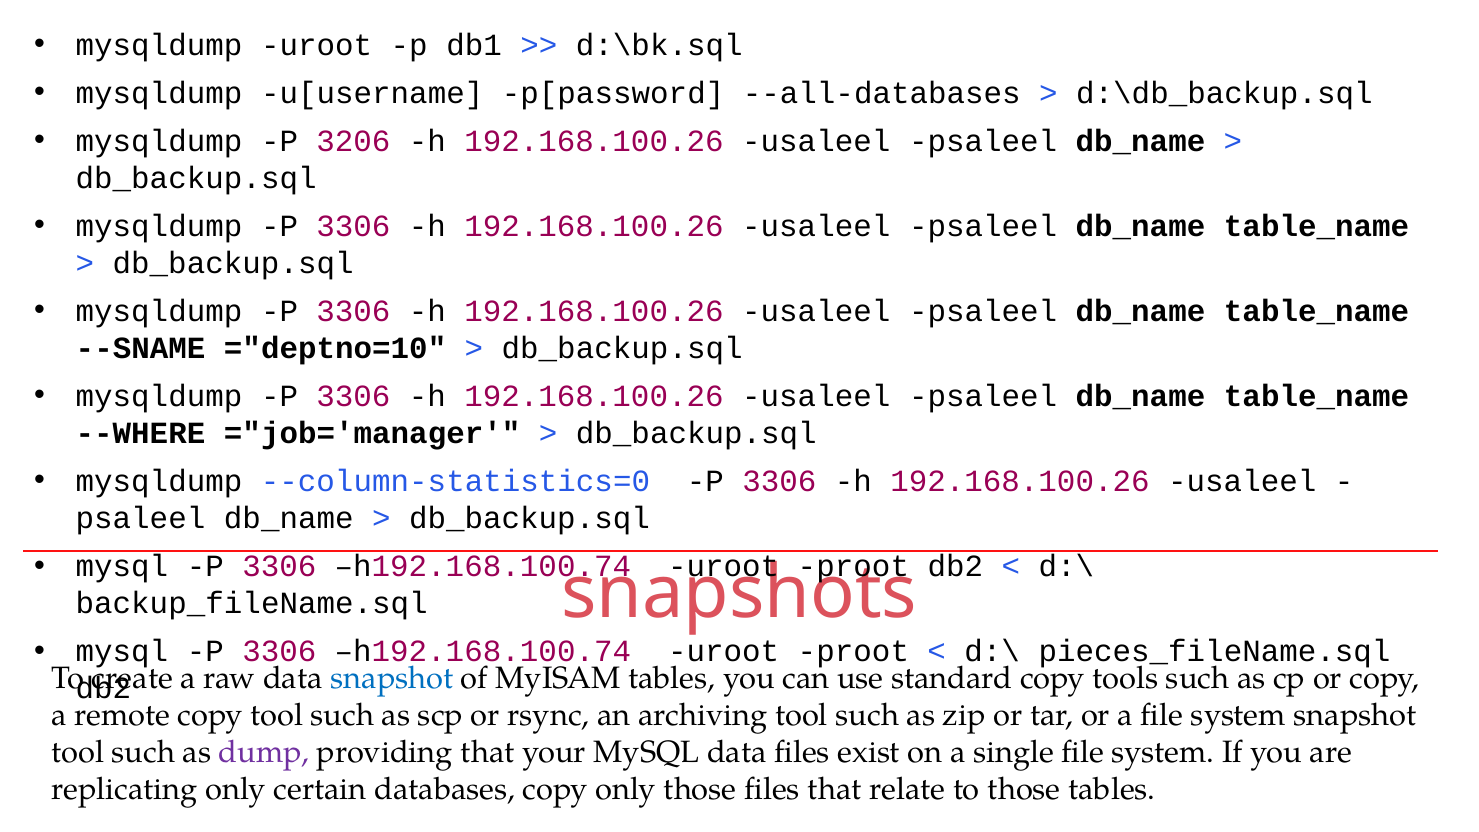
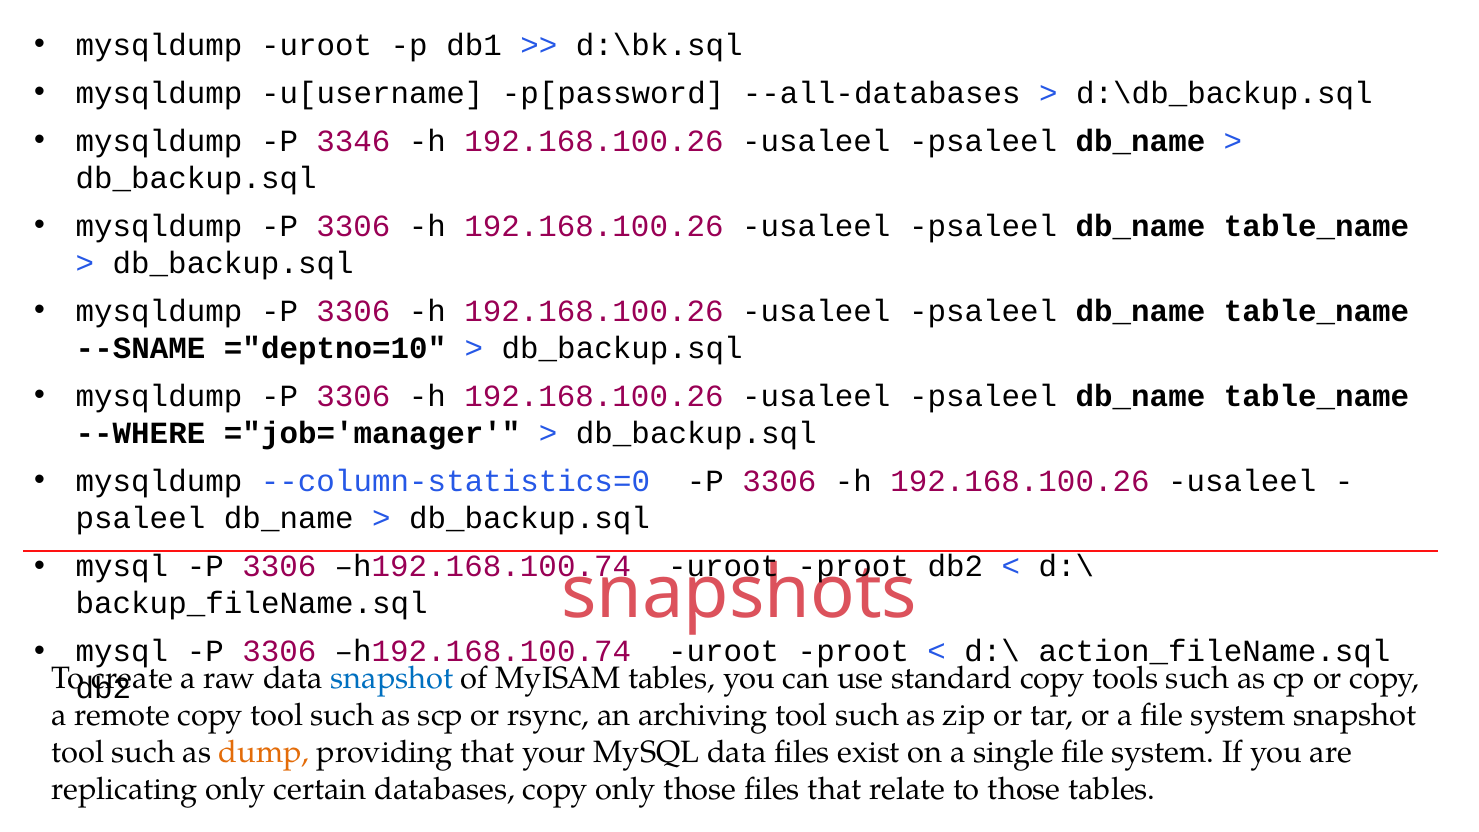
3206: 3206 -> 3346
pieces_fileName.sql: pieces_fileName.sql -> action_fileName.sql
dump colour: purple -> orange
